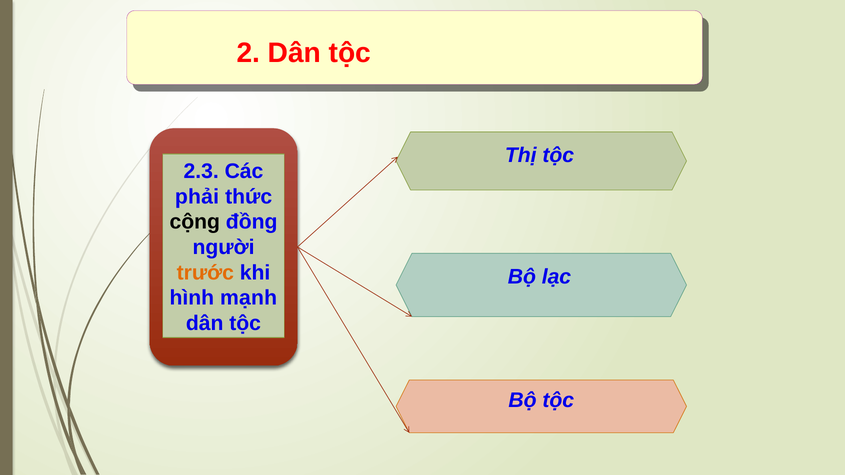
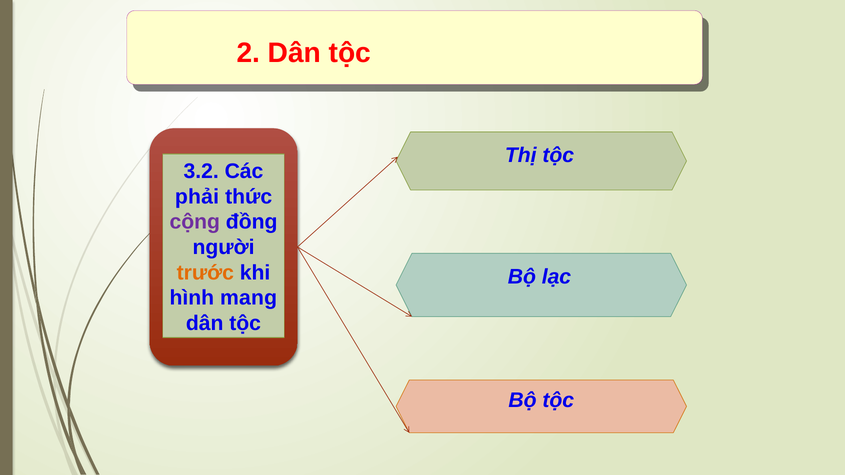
2.3: 2.3 -> 3.2
cộng colour: black -> purple
mạnh: mạnh -> mang
